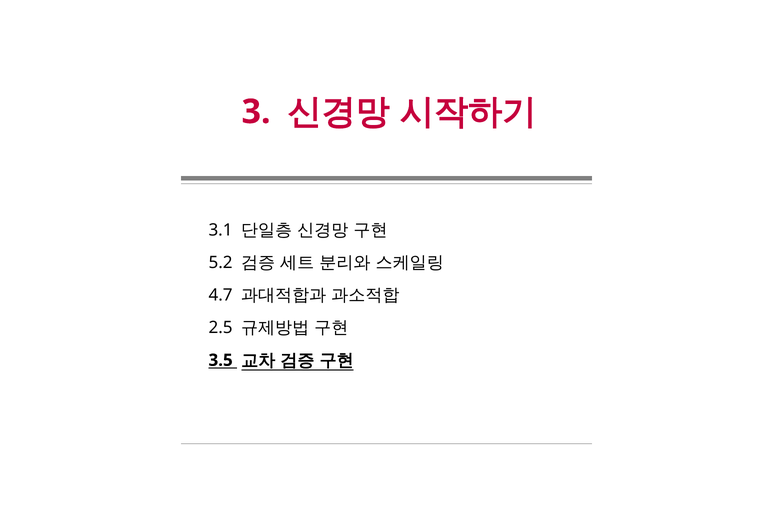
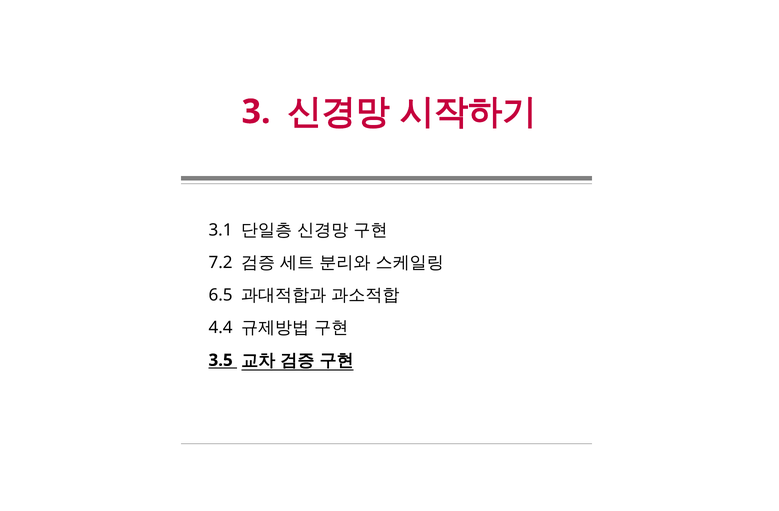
5.2: 5.2 -> 7.2
4.7: 4.7 -> 6.5
2.5: 2.5 -> 4.4
